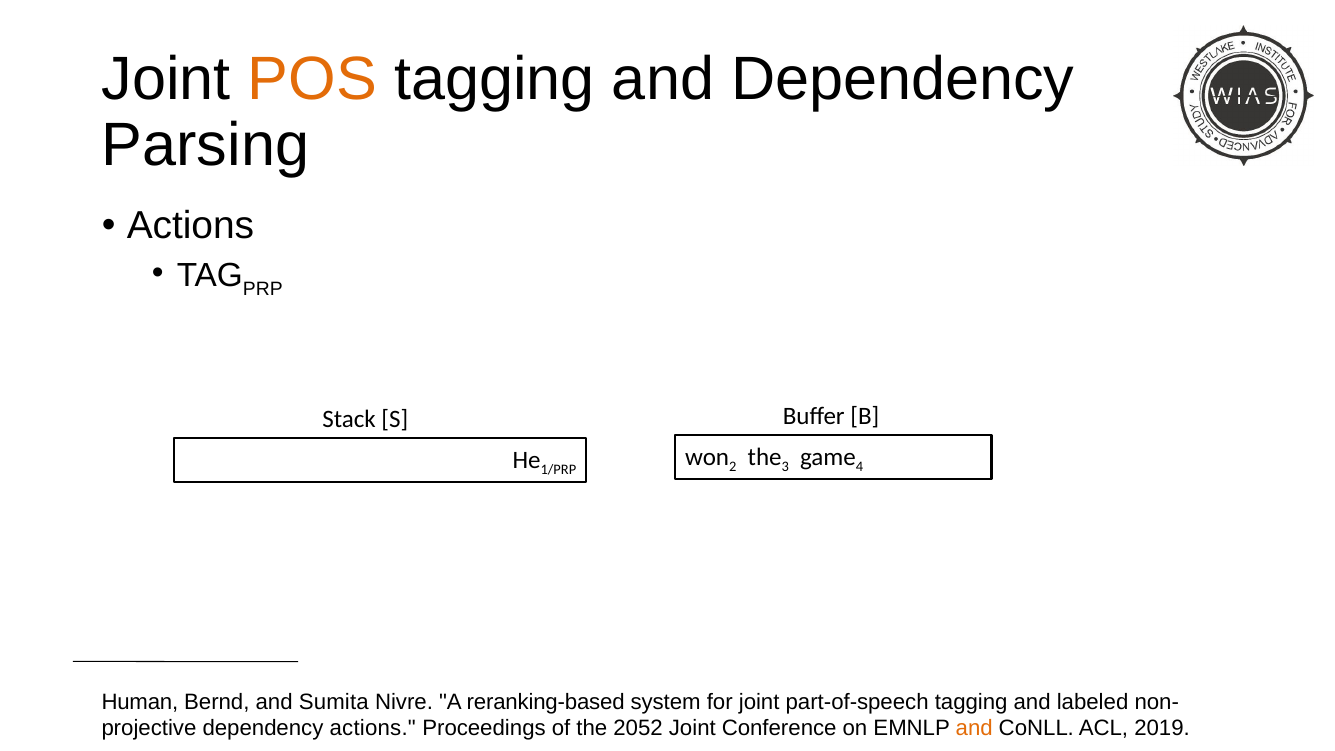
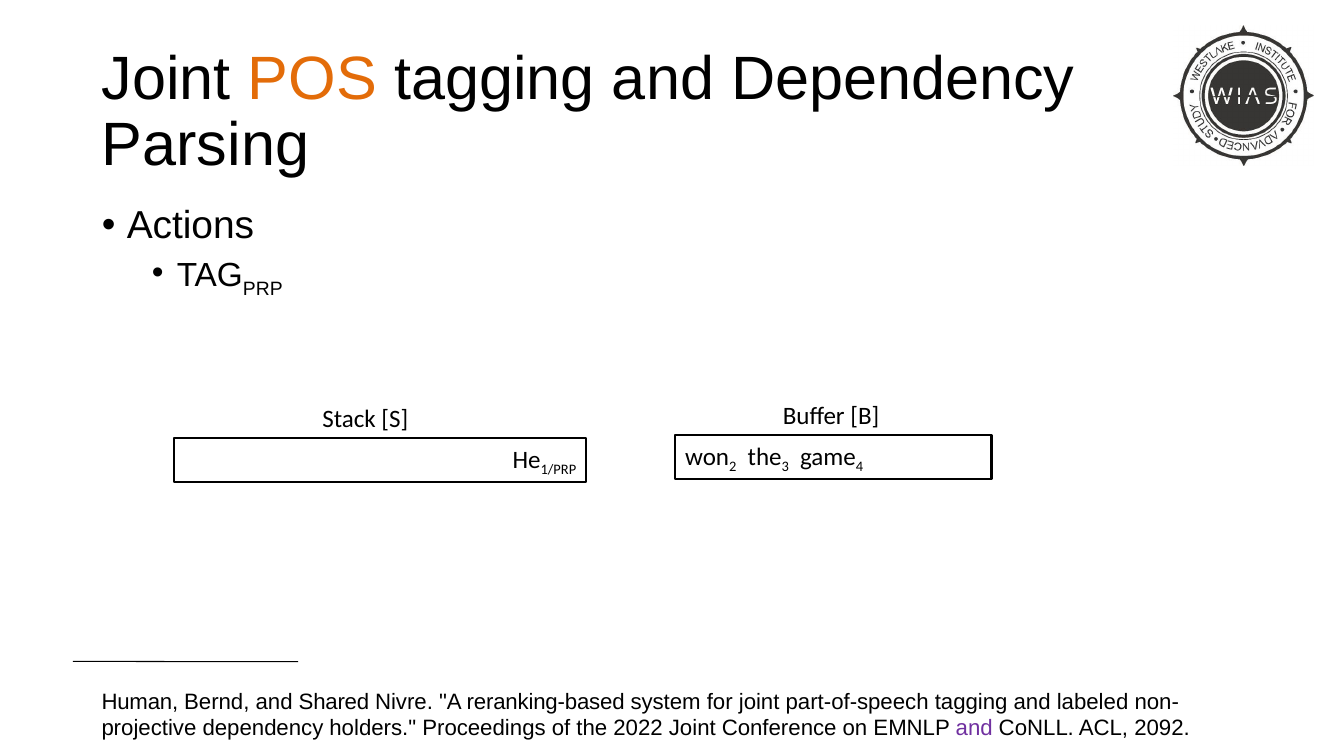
Sumita: Sumita -> Shared
dependency actions: actions -> holders
2052: 2052 -> 2022
and at (974, 728) colour: orange -> purple
2019: 2019 -> 2092
